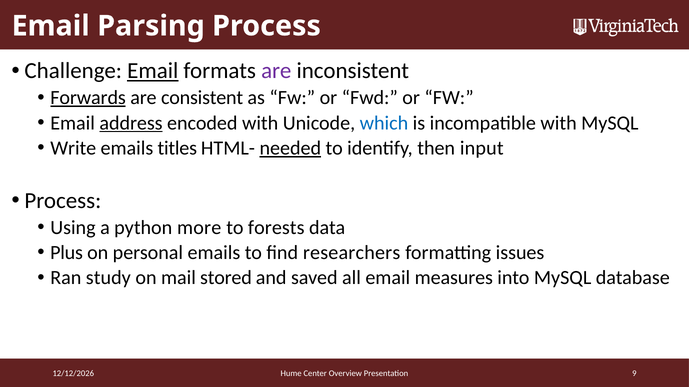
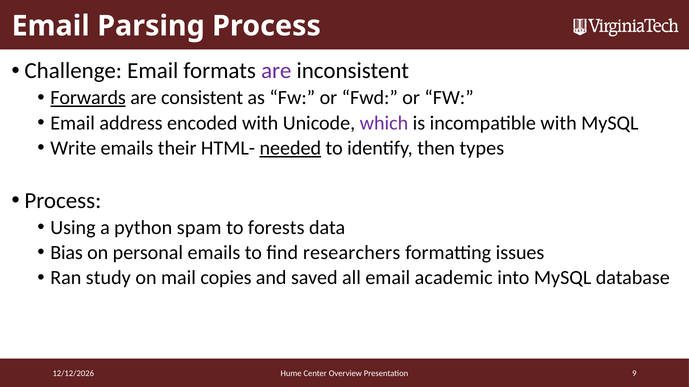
Email at (153, 71) underline: present -> none
address underline: present -> none
which colour: blue -> purple
titles: titles -> their
input: input -> types
more: more -> spam
Plus: Plus -> Bias
stored: stored -> copies
measures: measures -> academic
